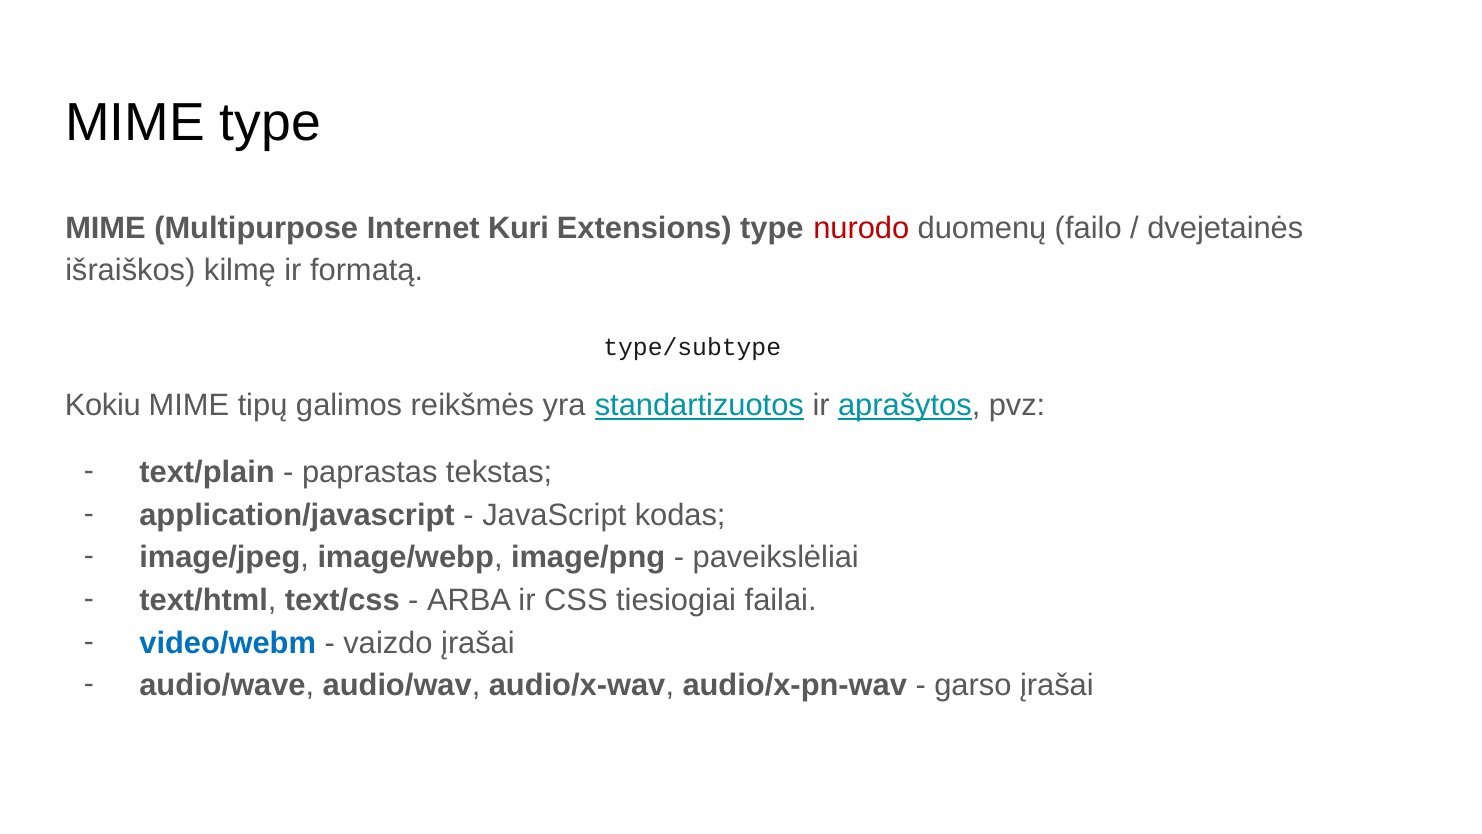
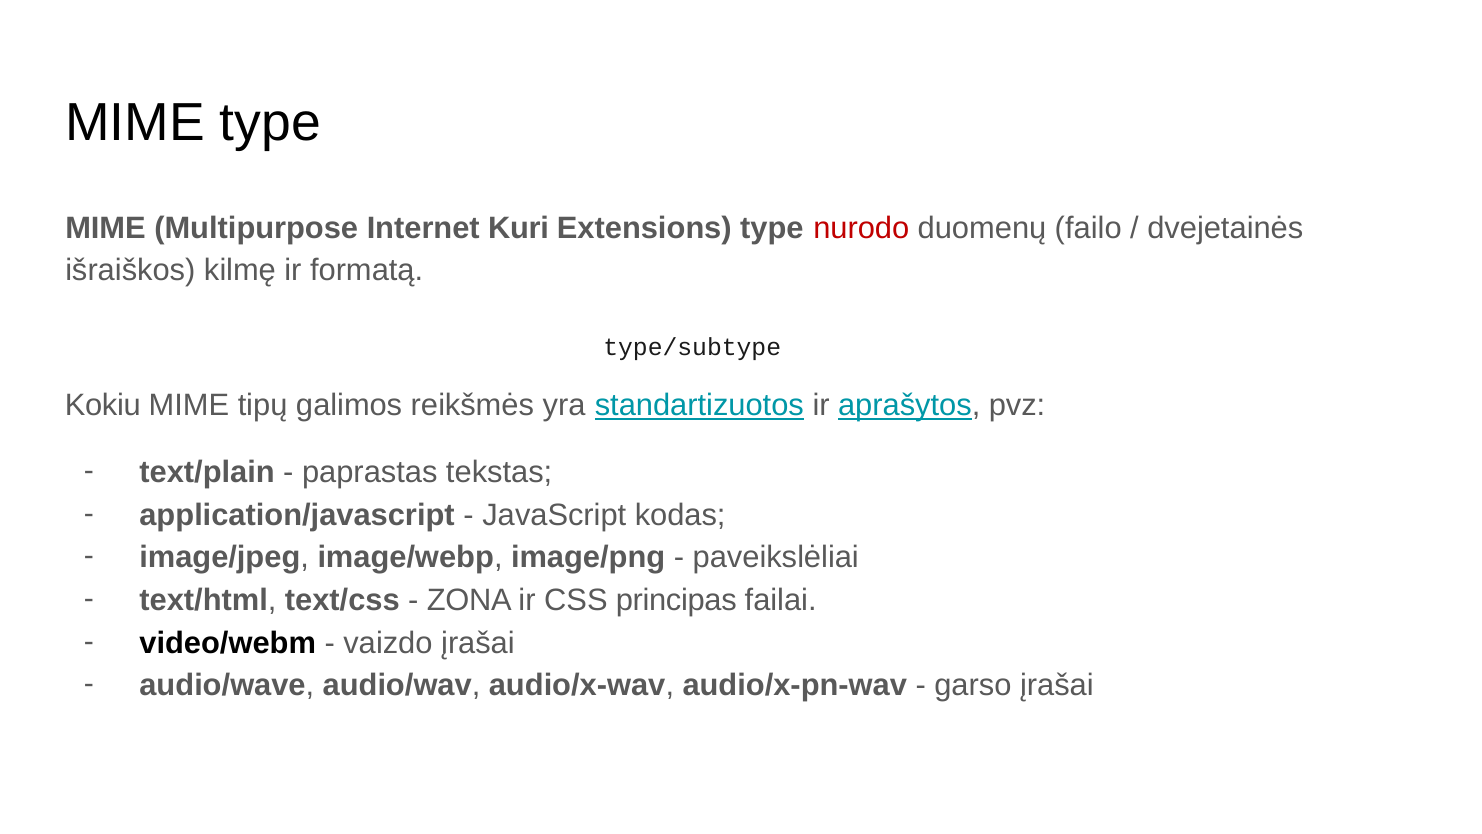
ARBA: ARBA -> ZONA
tiesiogiai: tiesiogiai -> principas
video/webm colour: blue -> black
